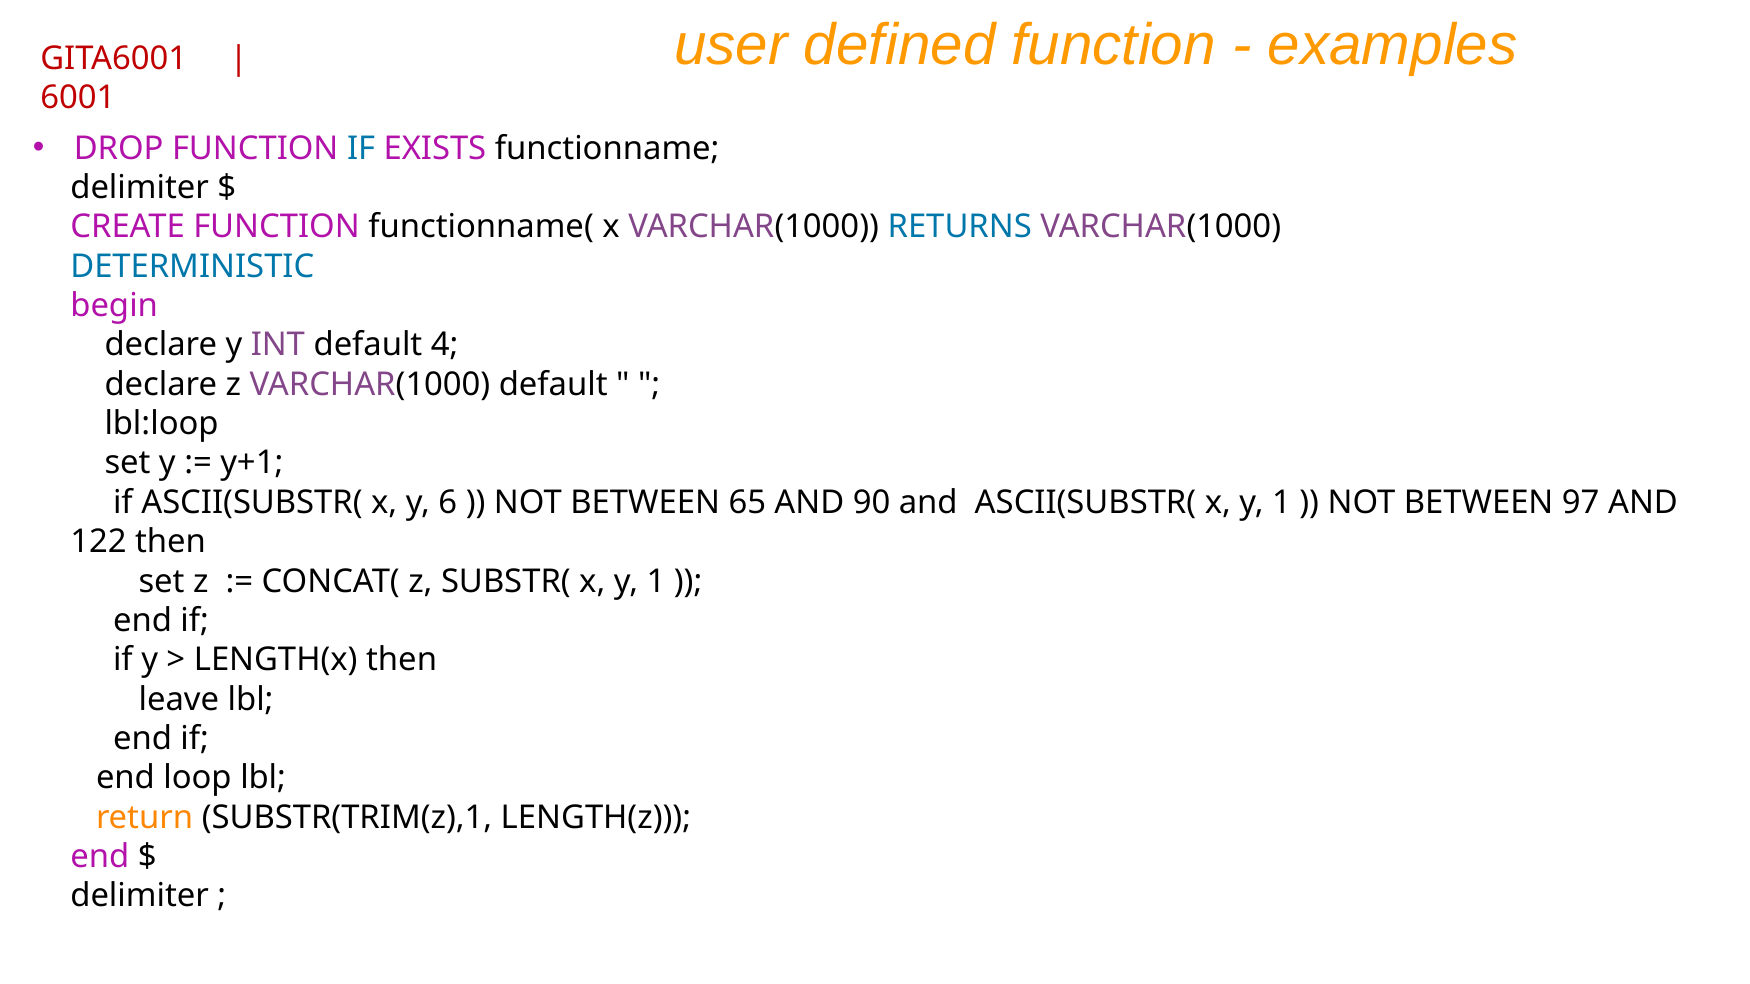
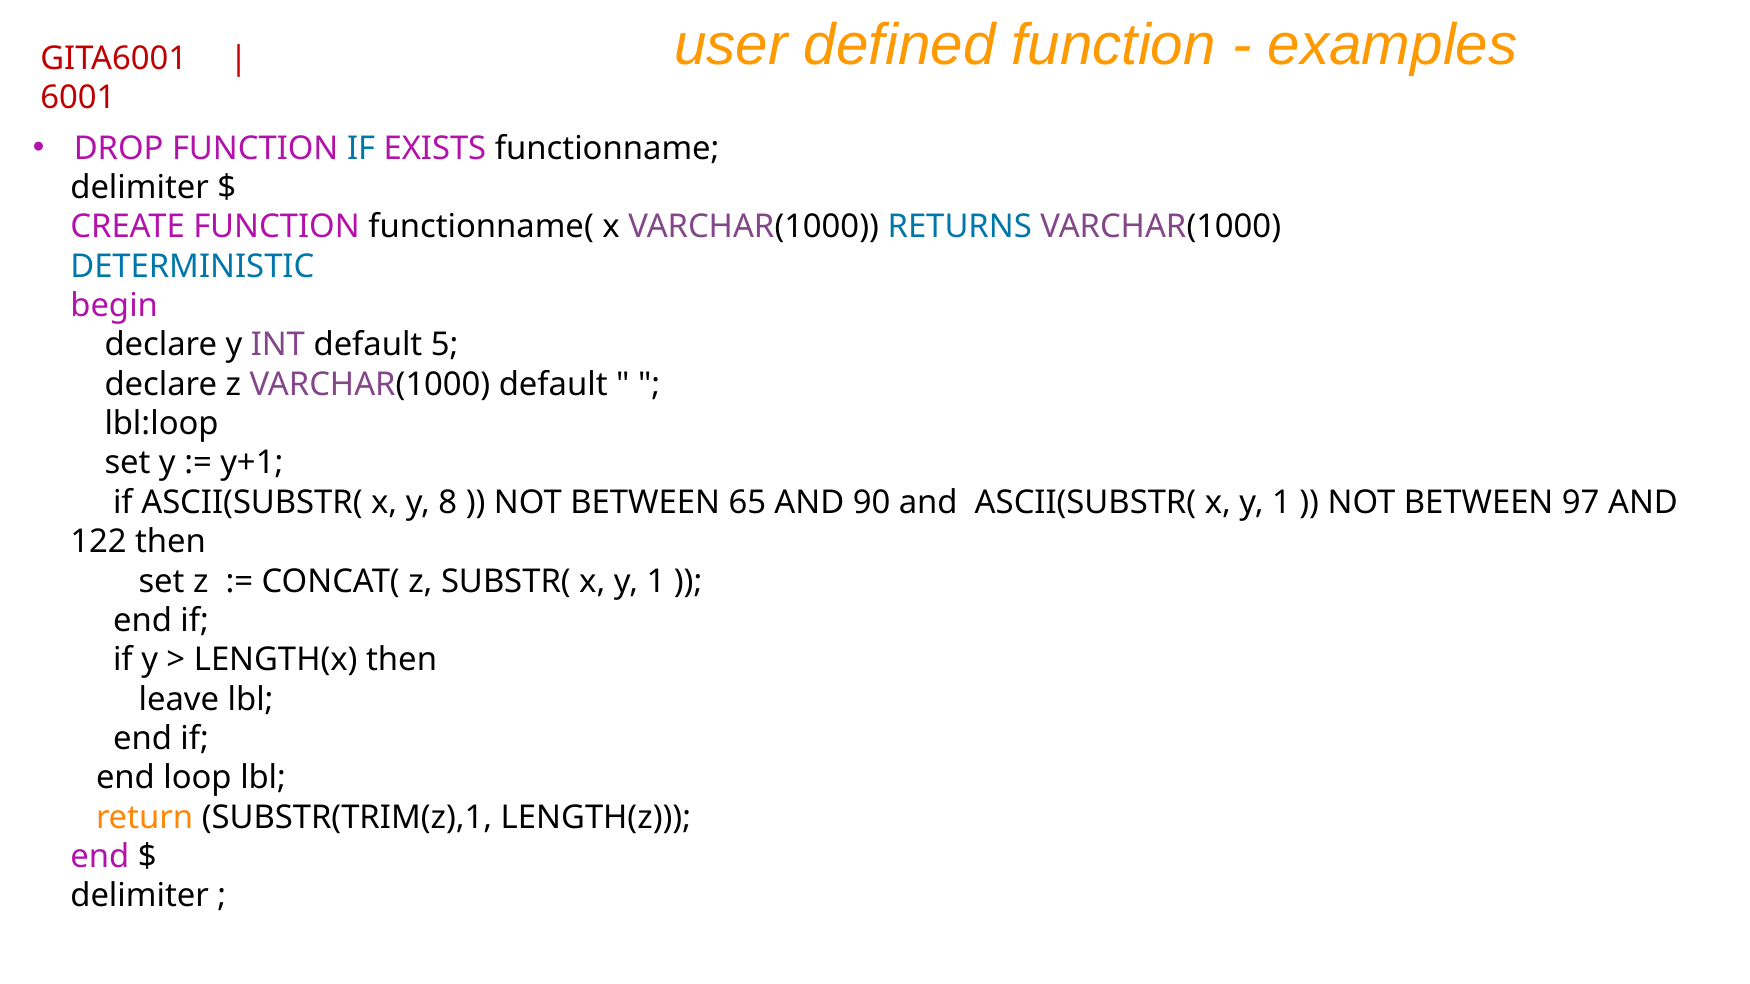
4: 4 -> 5
6: 6 -> 8
